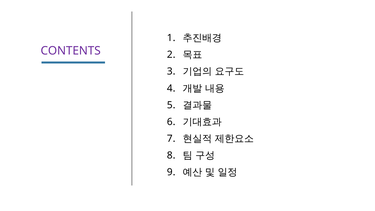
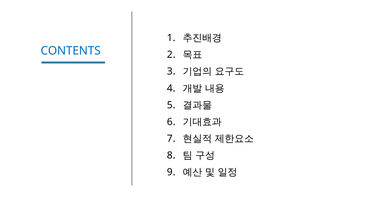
CONTENTS colour: purple -> blue
